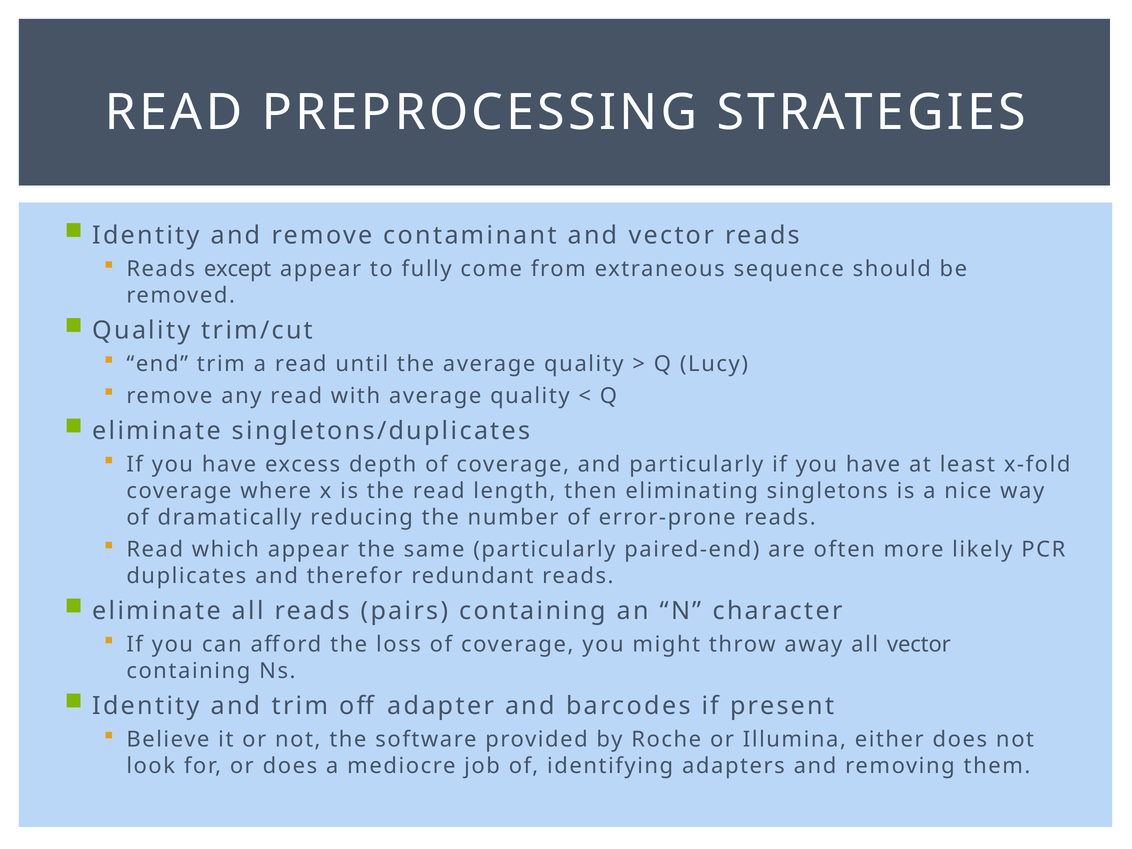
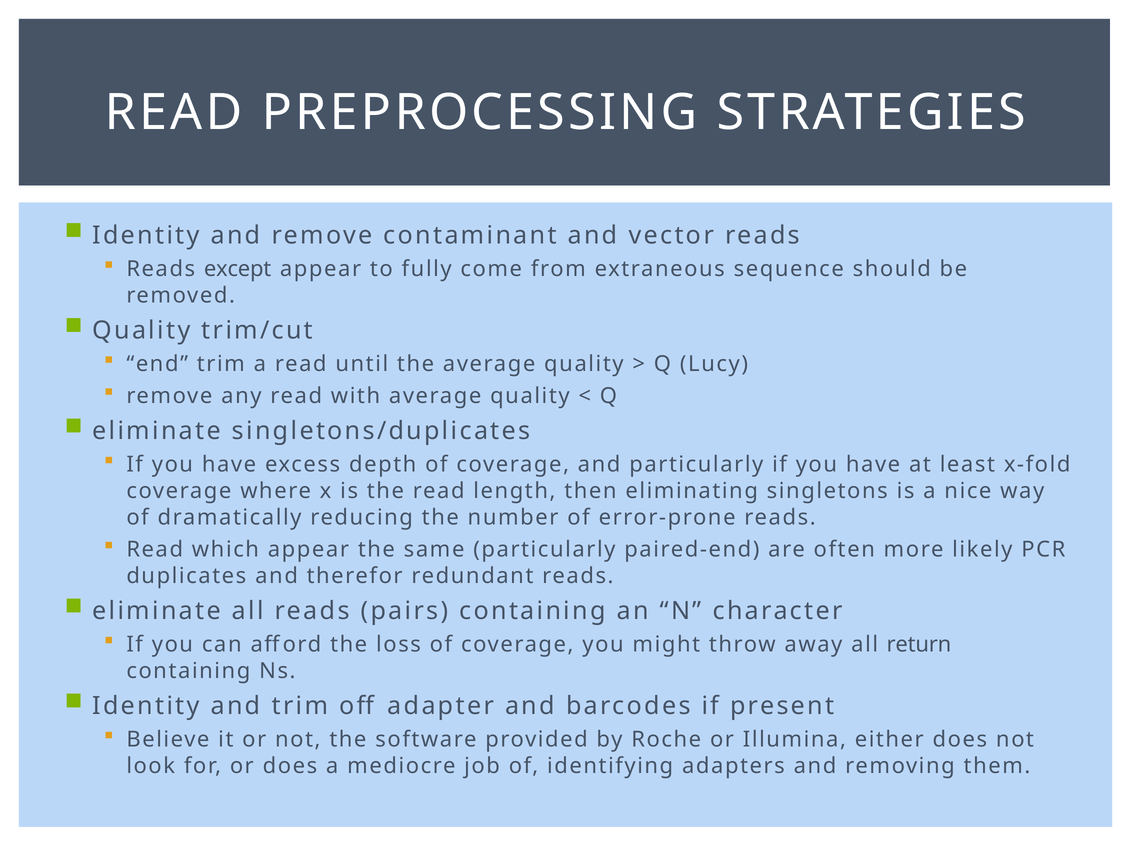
all vector: vector -> return
